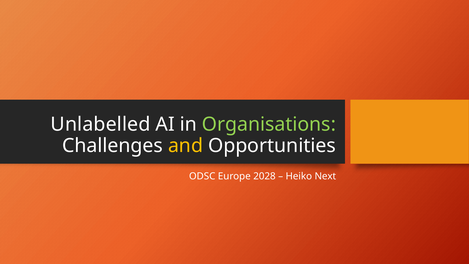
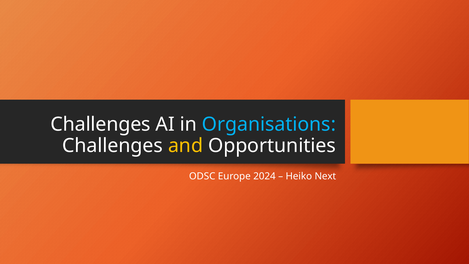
Unlabelled at (100, 124): Unlabelled -> Challenges
Organisations colour: light green -> light blue
2028: 2028 -> 2024
